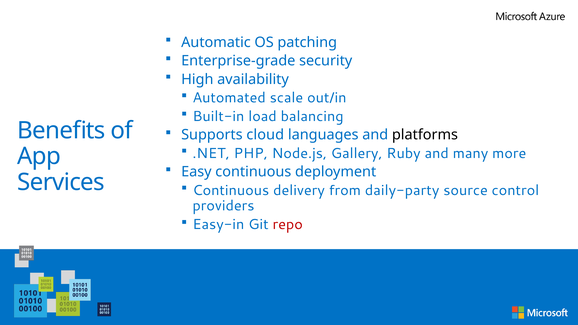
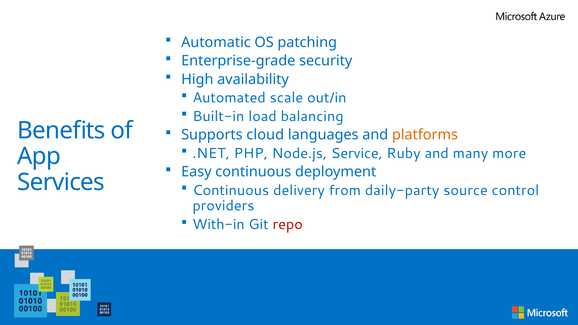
platforms colour: black -> orange
Gallery: Gallery -> Service
Easy-in: Easy-in -> With-in
